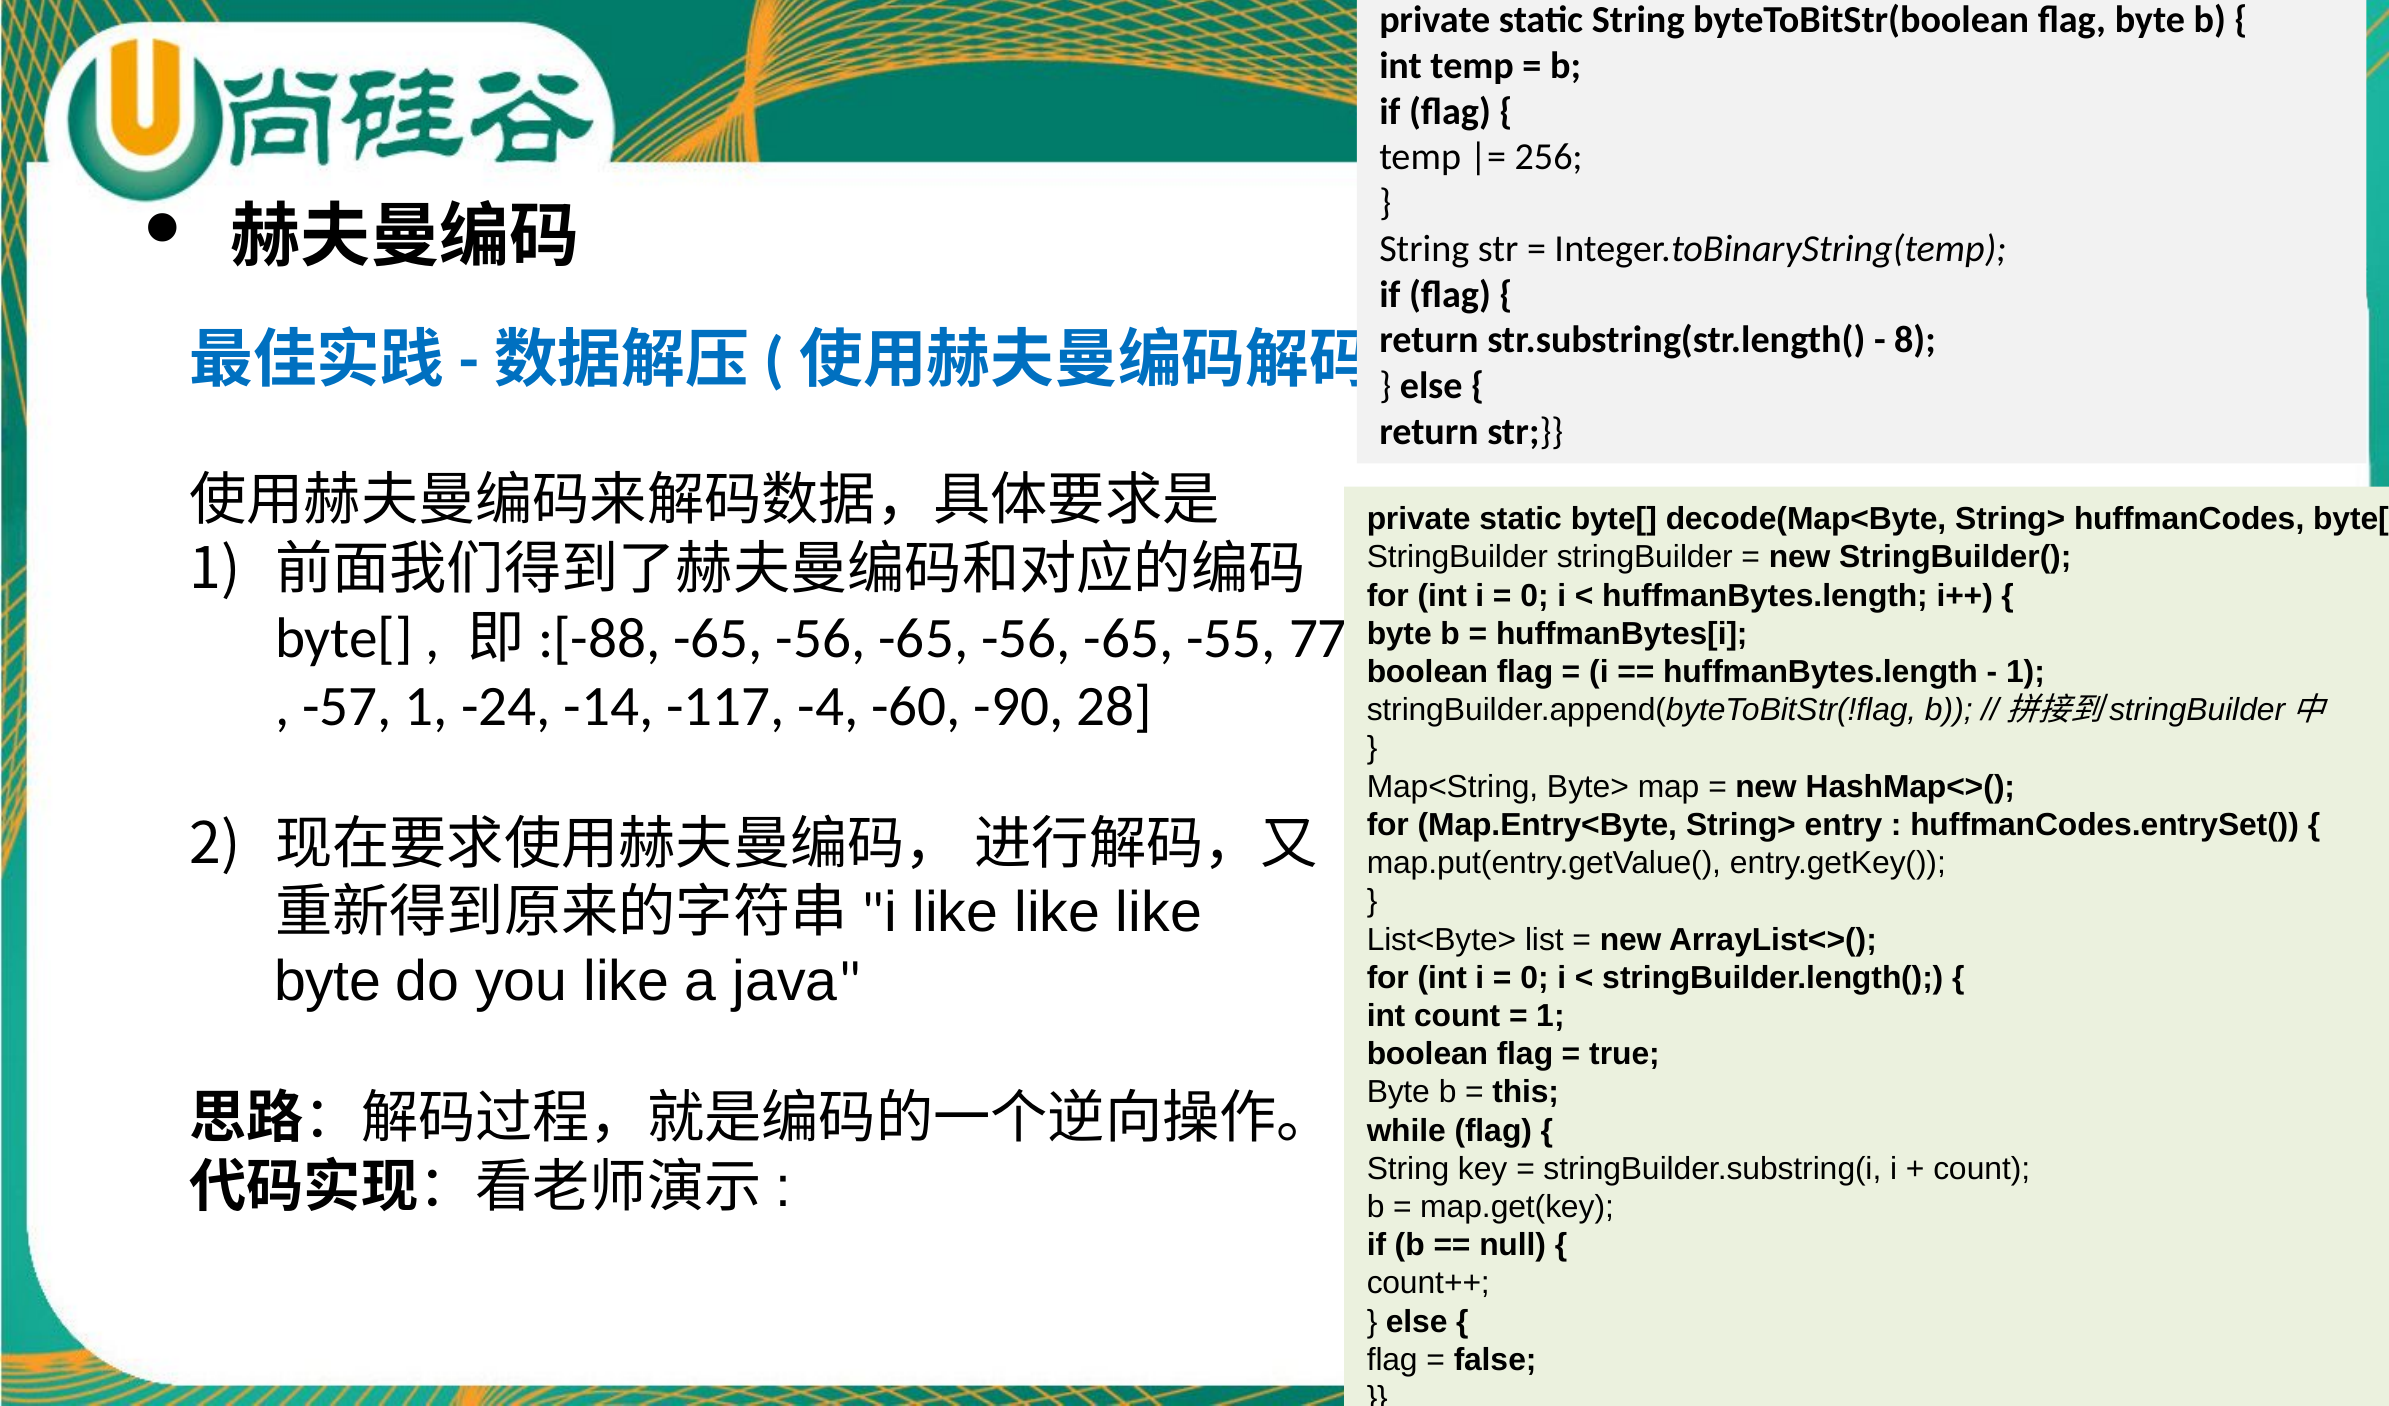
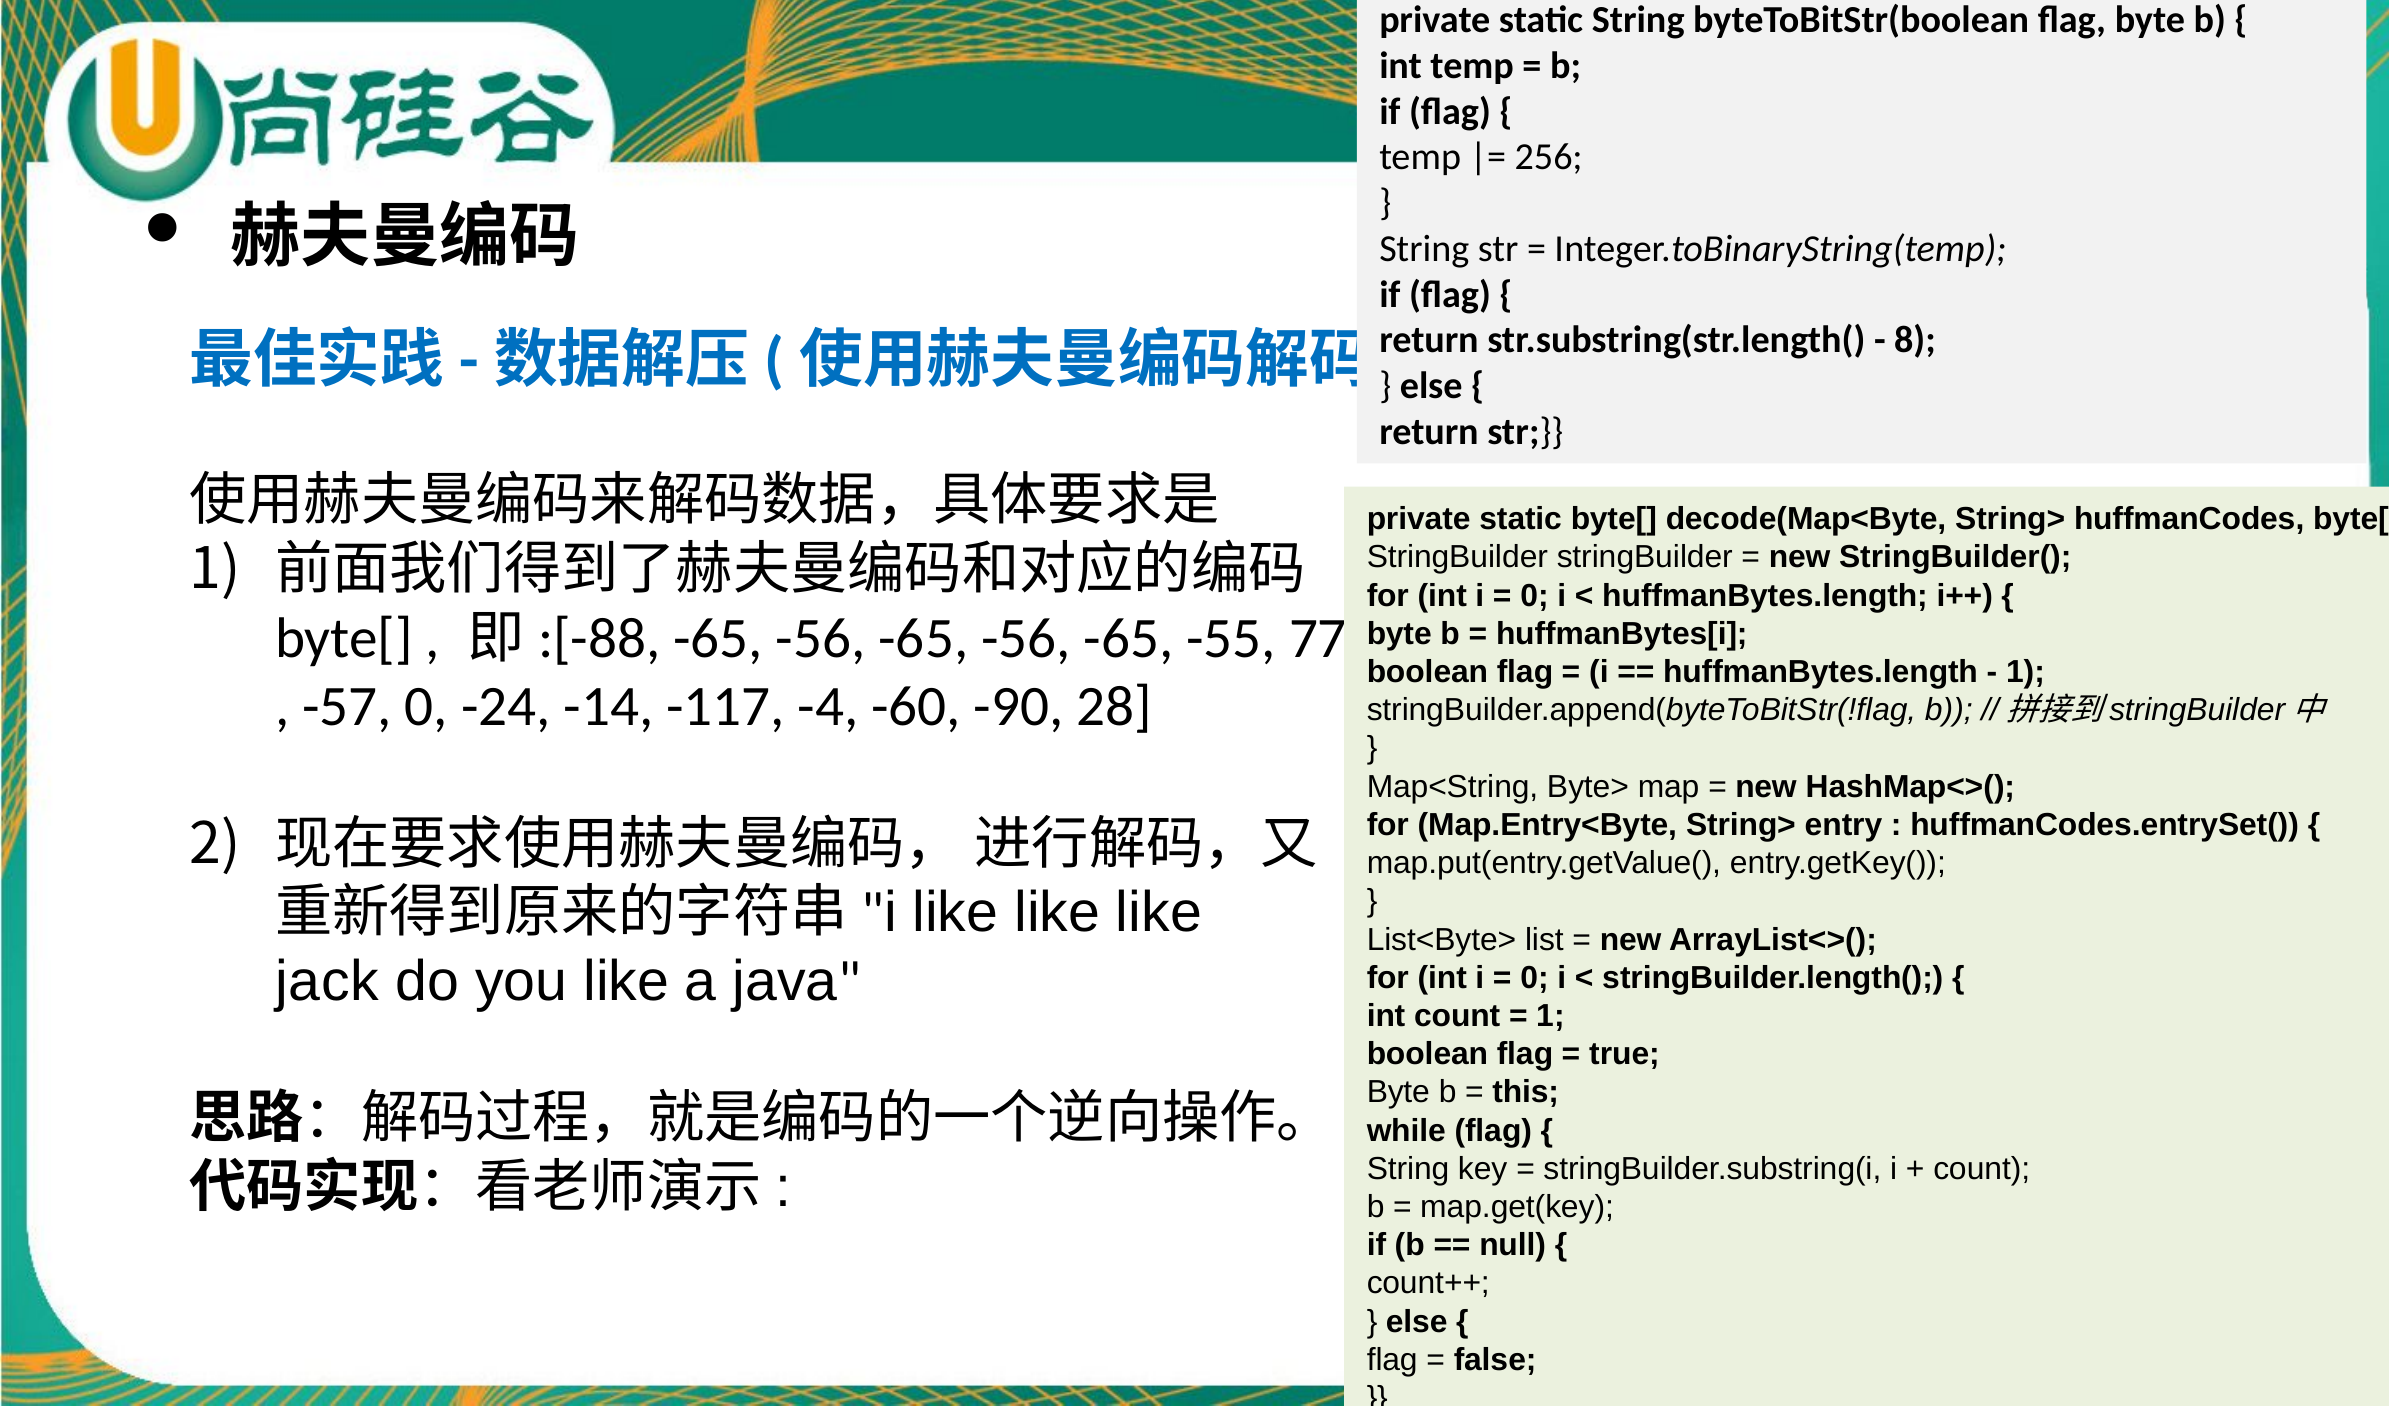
-57 1: 1 -> 0
byte at (328, 982): byte -> jack
